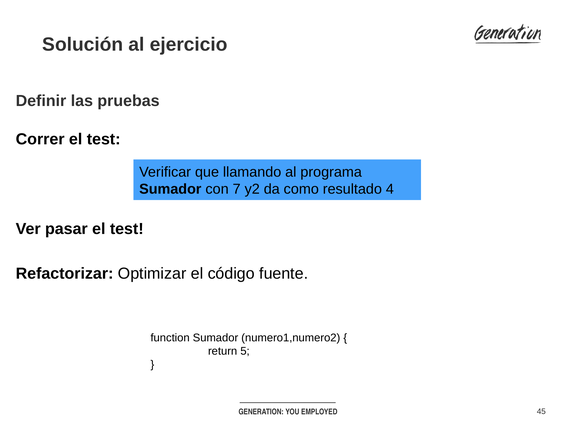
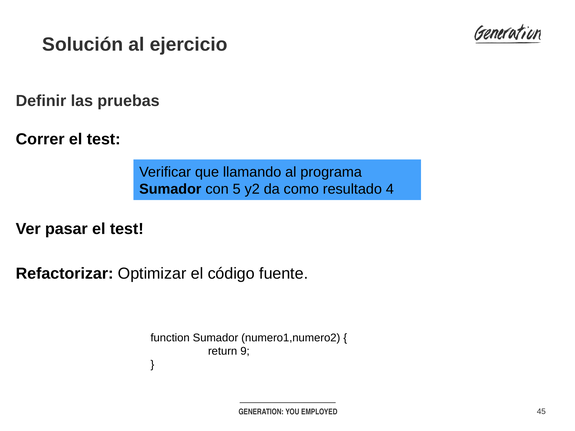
7: 7 -> 5
5: 5 -> 9
